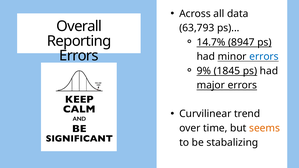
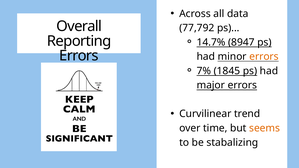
63,793: 63,793 -> 77,792
errors at (264, 57) colour: blue -> orange
9%: 9% -> 7%
